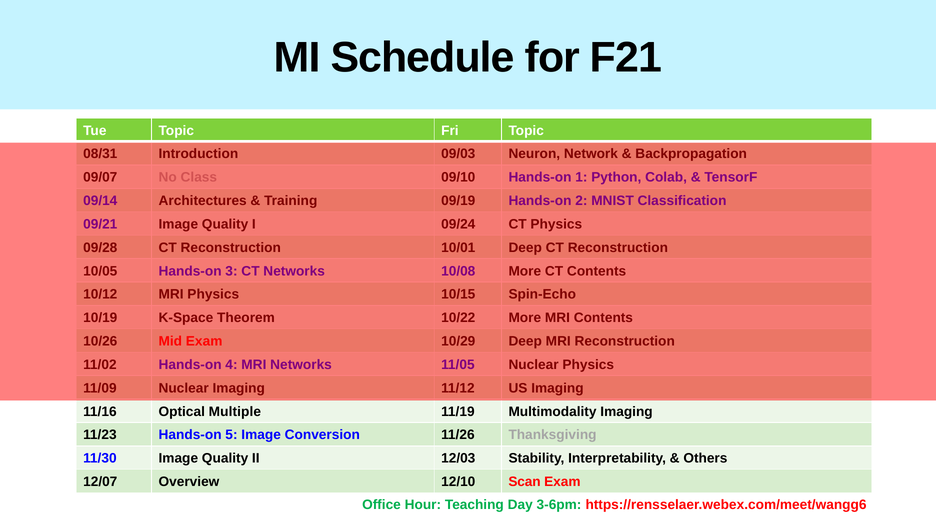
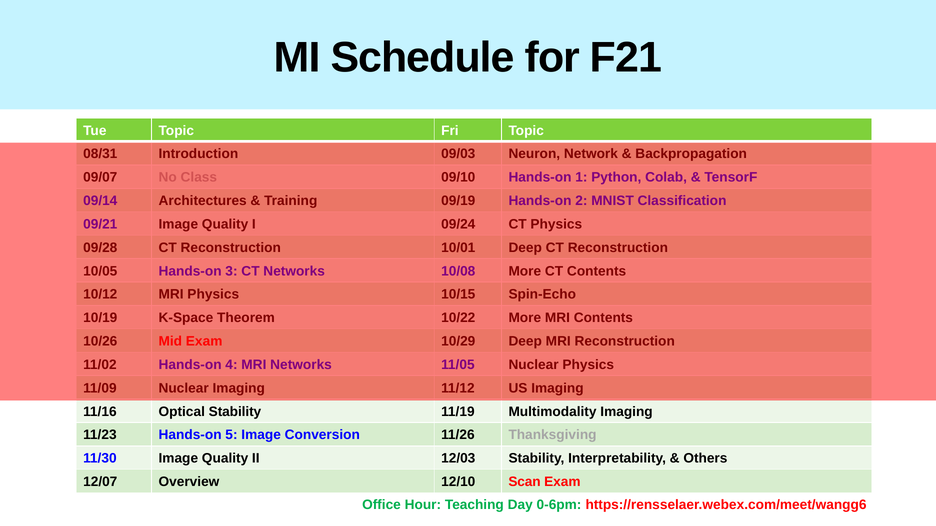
Optical Multiple: Multiple -> Stability
3-6pm: 3-6pm -> 0-6pm
